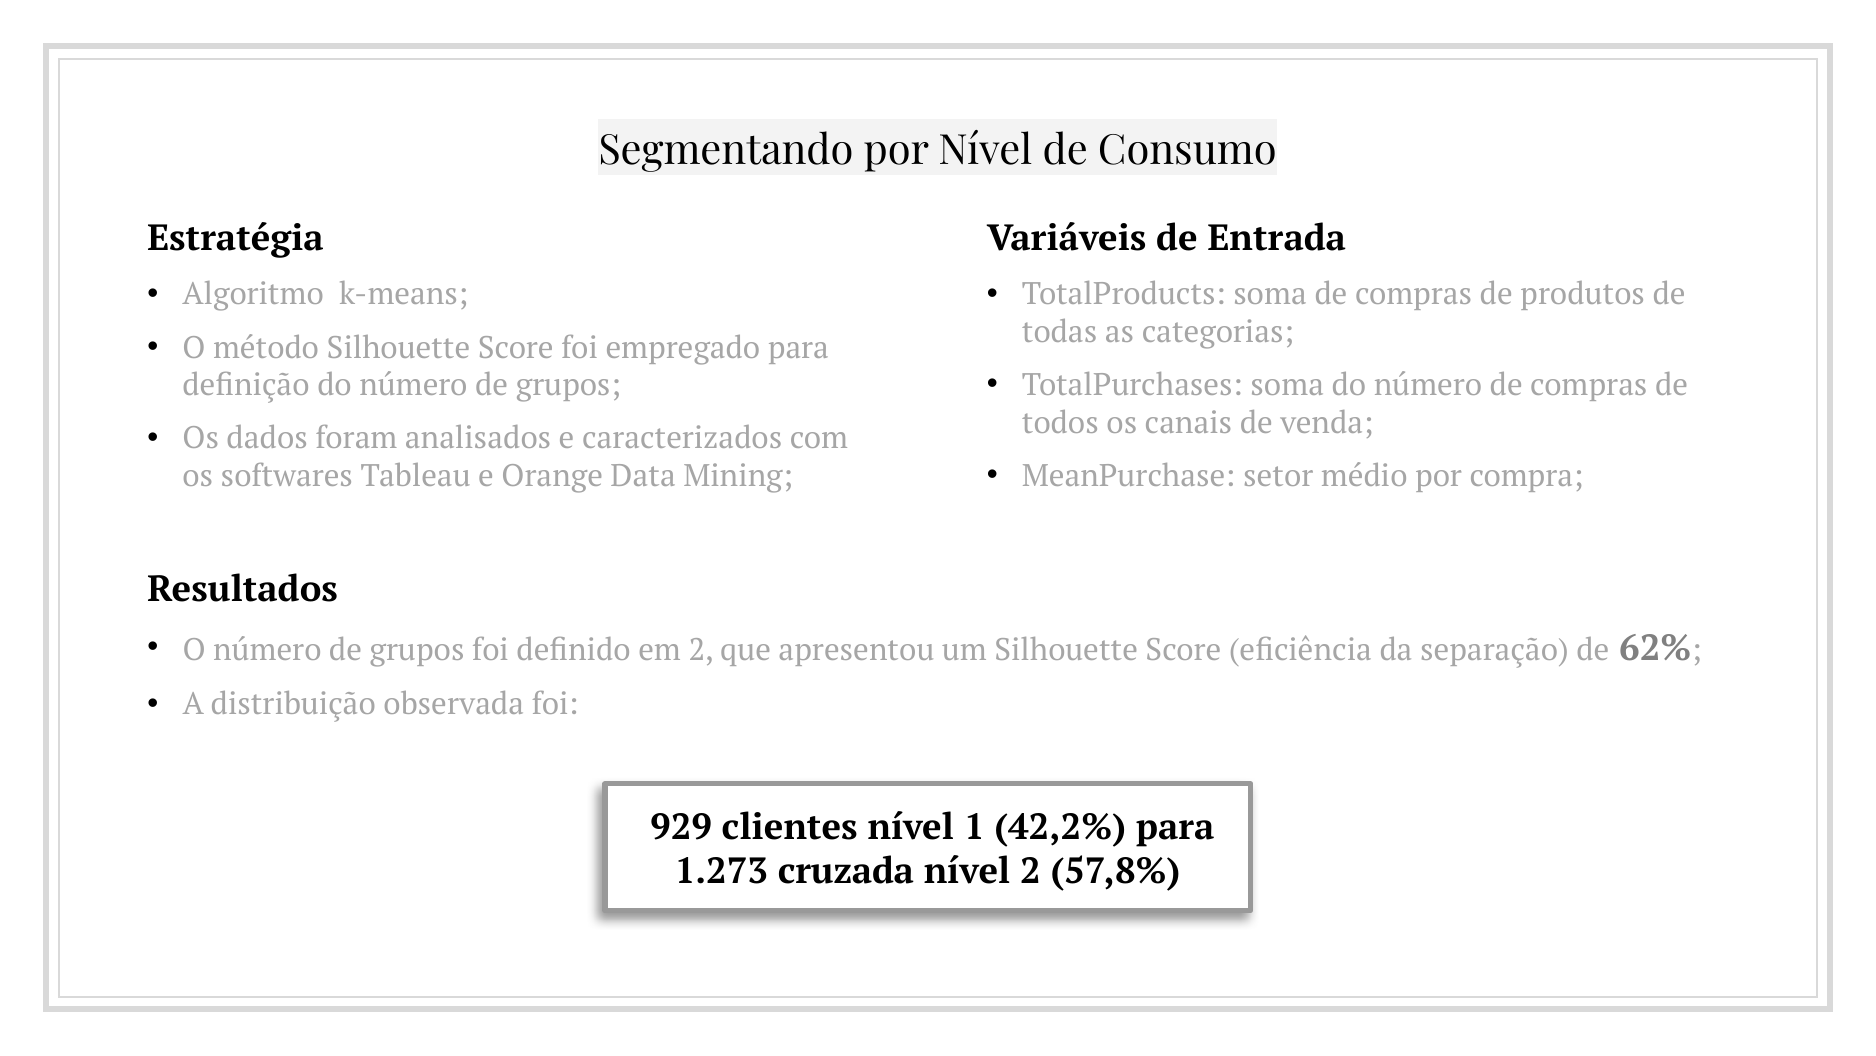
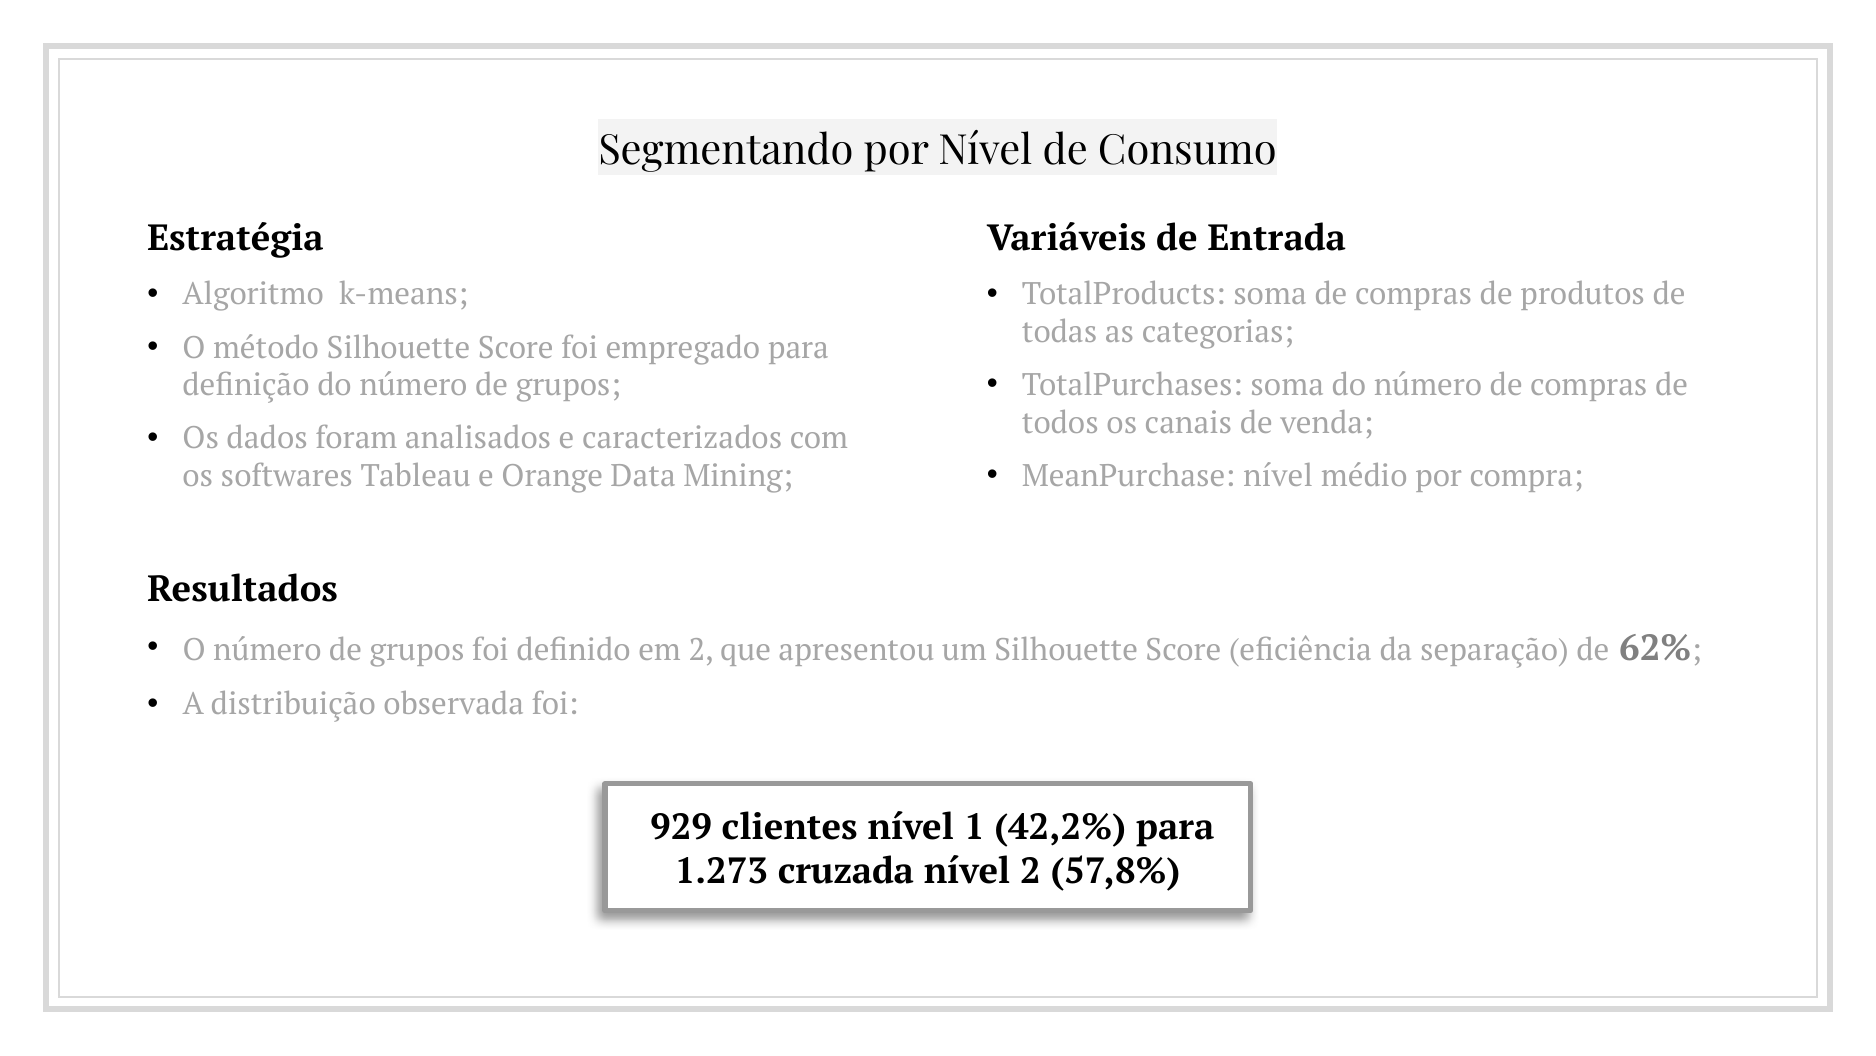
MeanPurchase setor: setor -> nível
